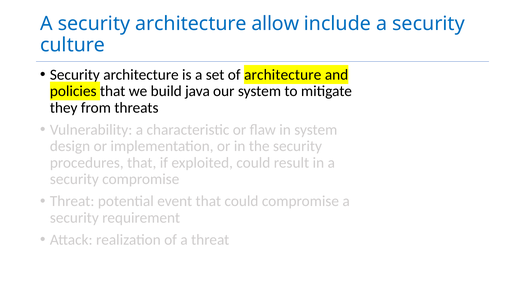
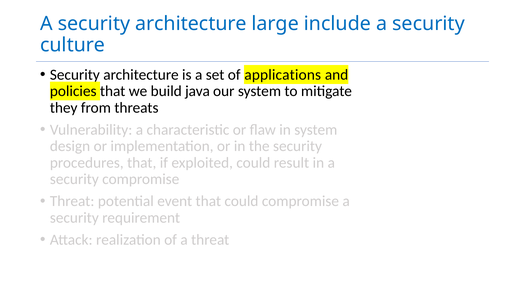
allow: allow -> large
of architecture: architecture -> applications
